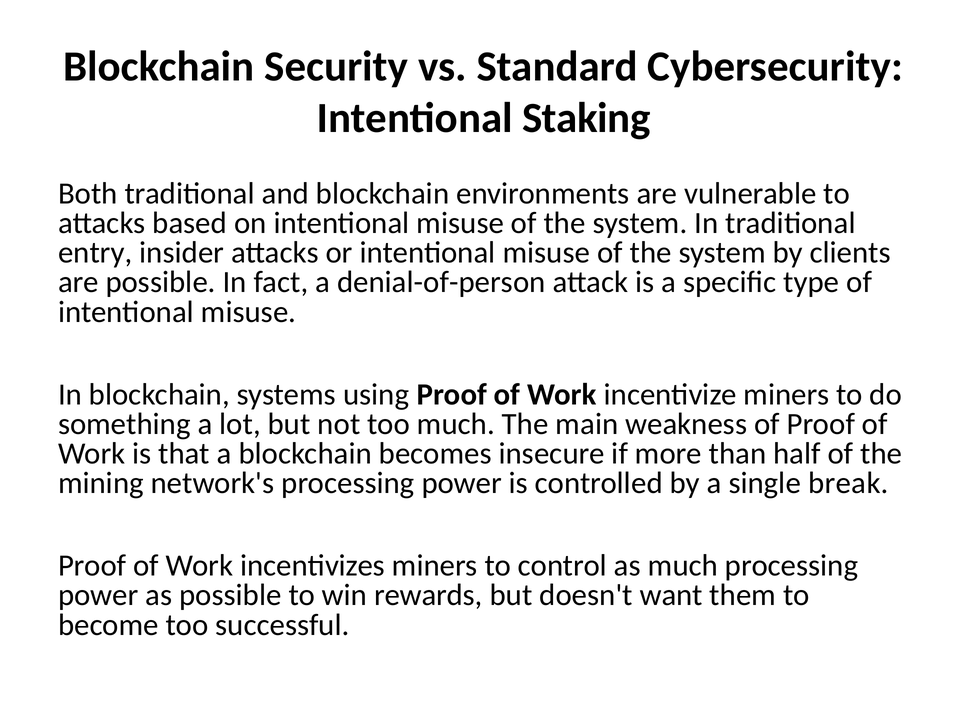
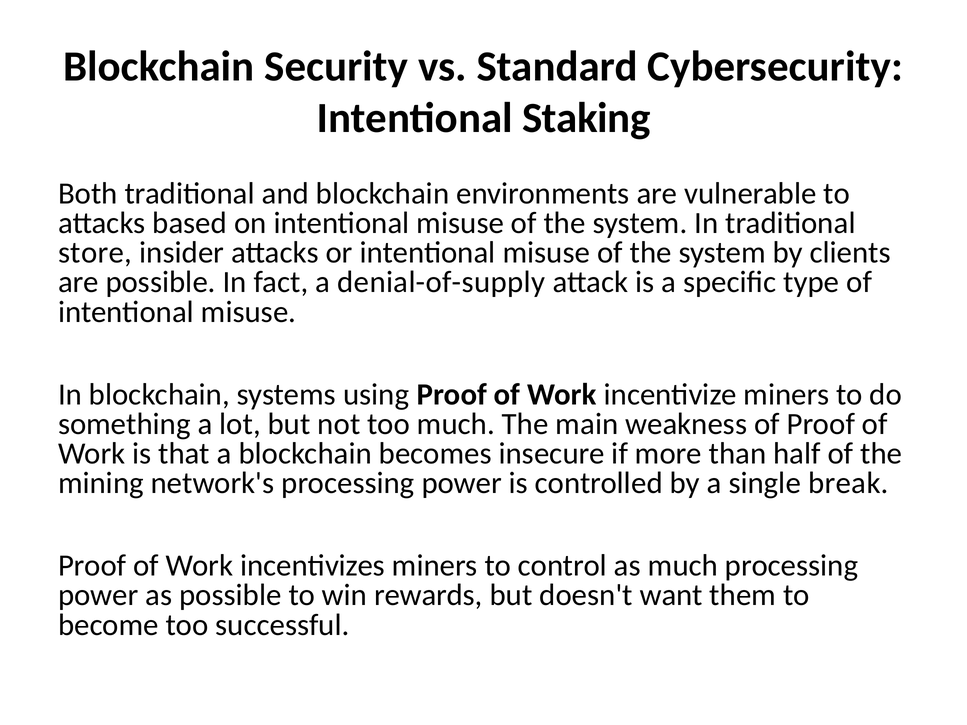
entry: entry -> store
denial-of-person: denial-of-person -> denial-of-supply
